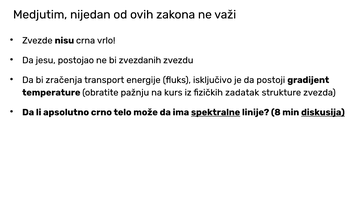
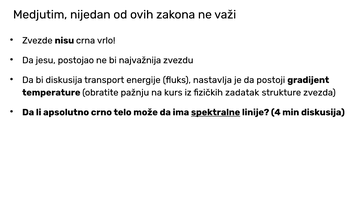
zvezdanih: zvezdanih -> najvažnija
bi zračenja: zračenja -> diskusija
isključivo: isključivo -> nastavlja
8: 8 -> 4
diskusija at (323, 112) underline: present -> none
